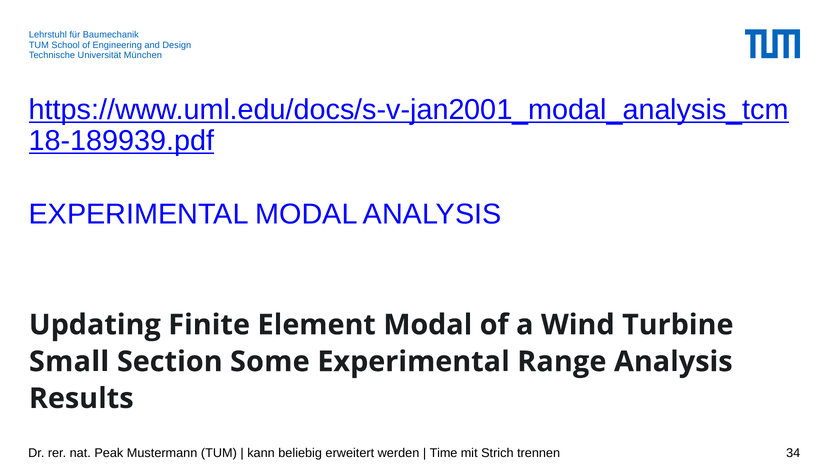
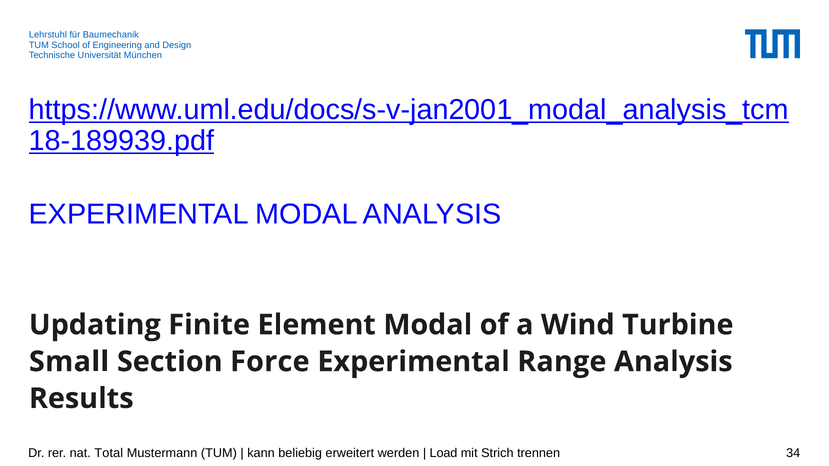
Some: Some -> Force
Peak: Peak -> Total
Time: Time -> Load
